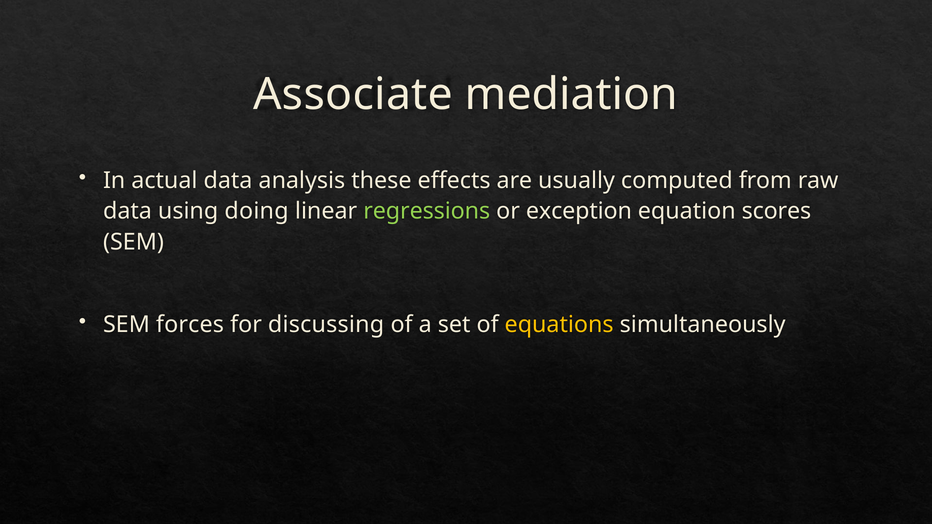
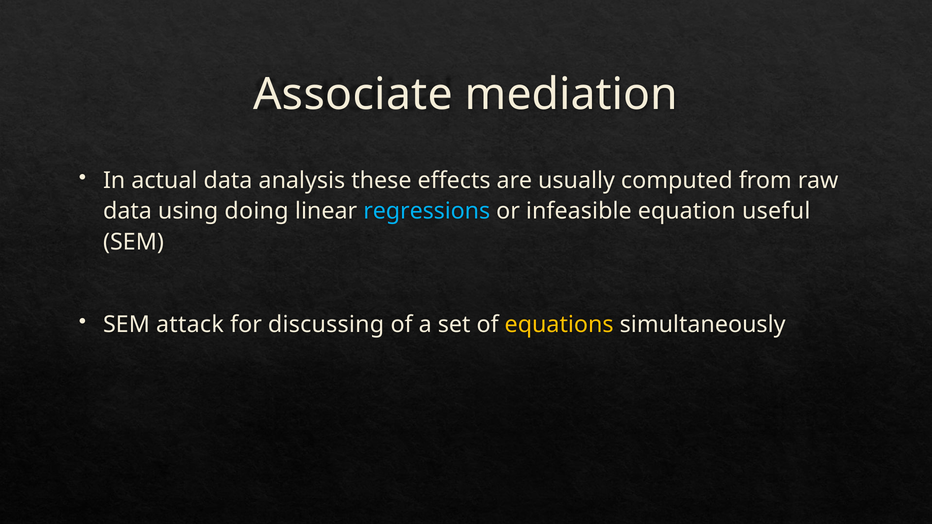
regressions colour: light green -> light blue
exception: exception -> infeasible
scores: scores -> useful
forces: forces -> attack
